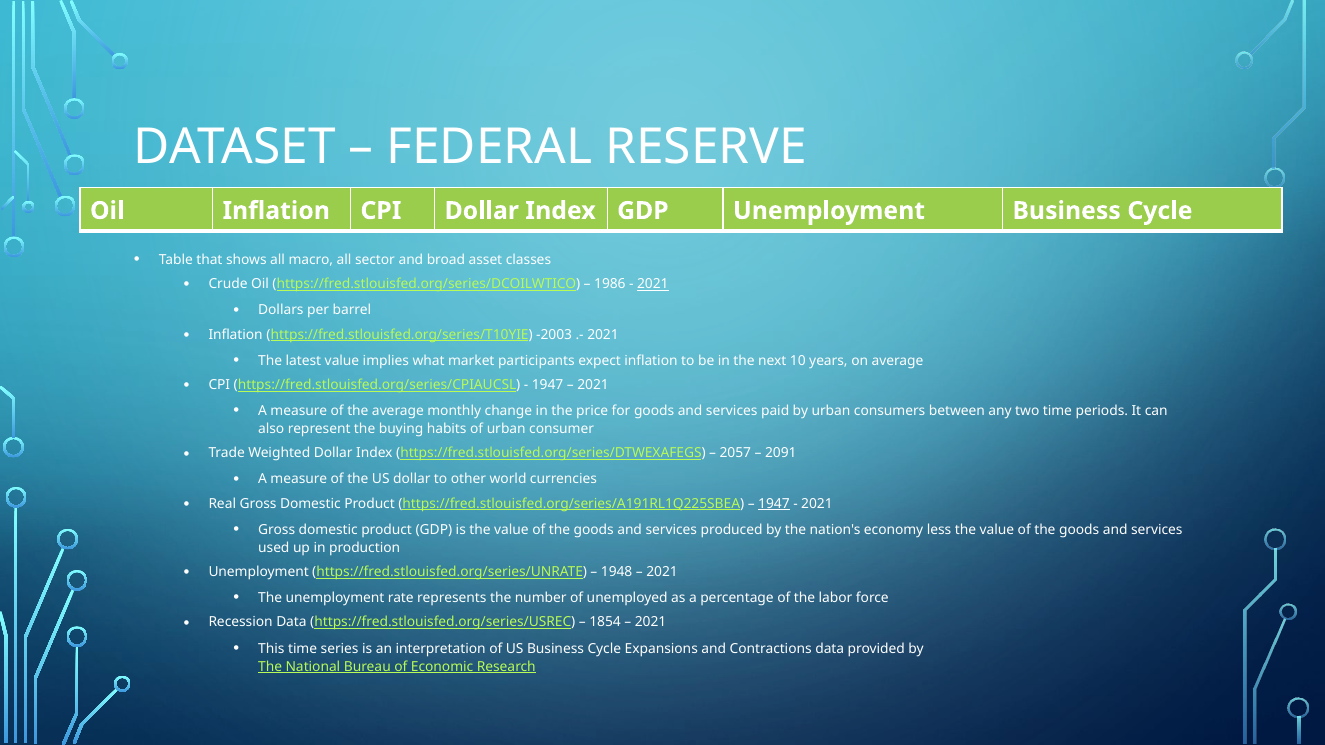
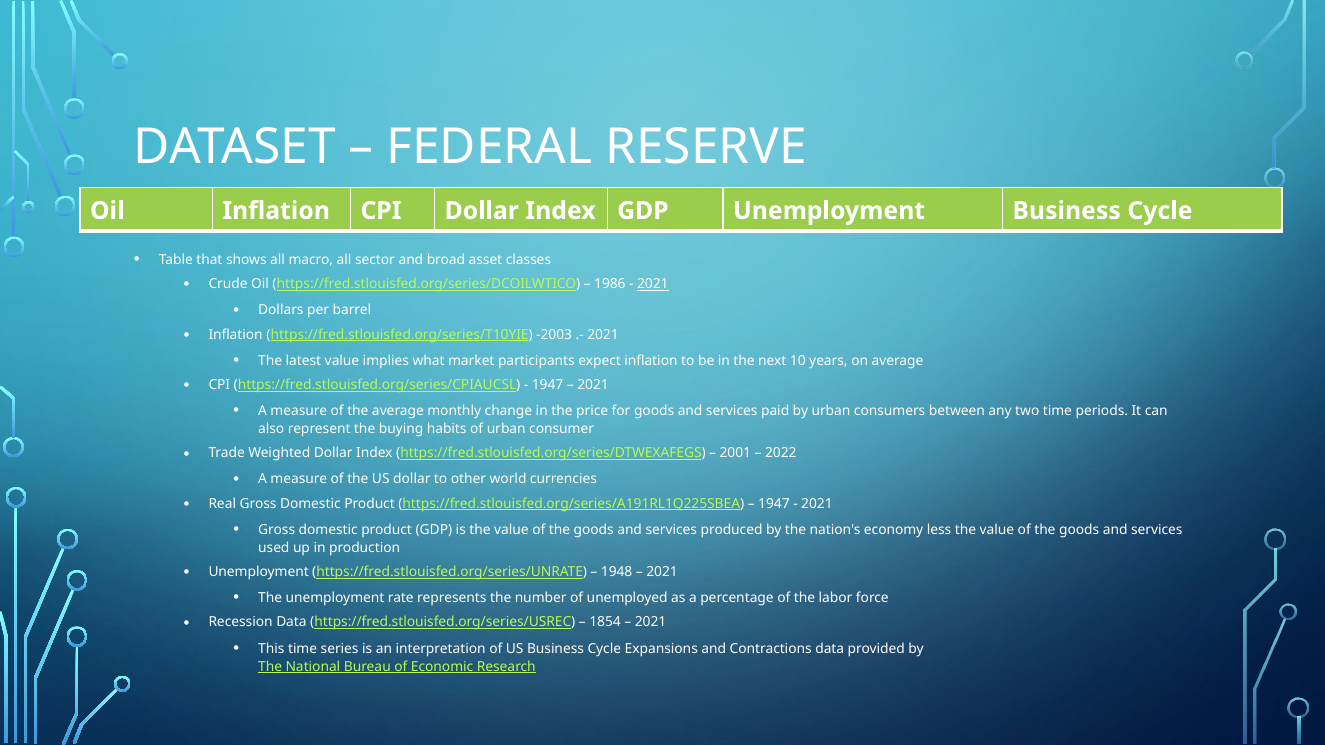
2057: 2057 -> 2001
2091: 2091 -> 2022
1947 at (774, 504) underline: present -> none
